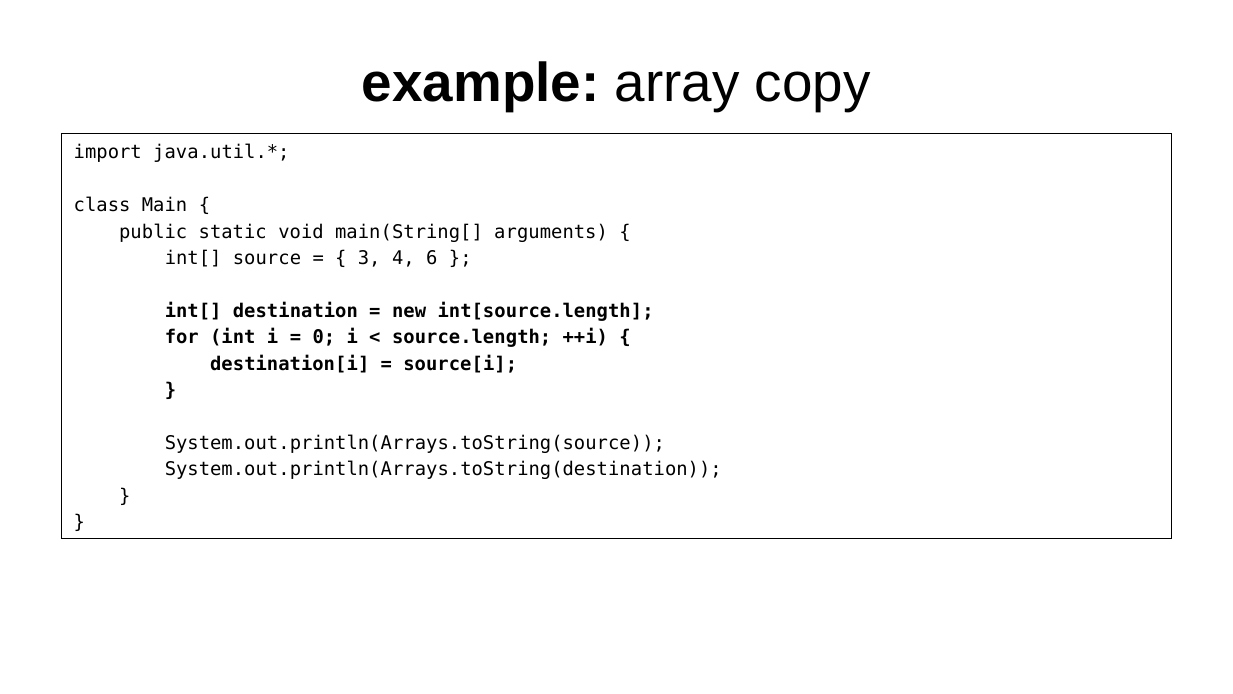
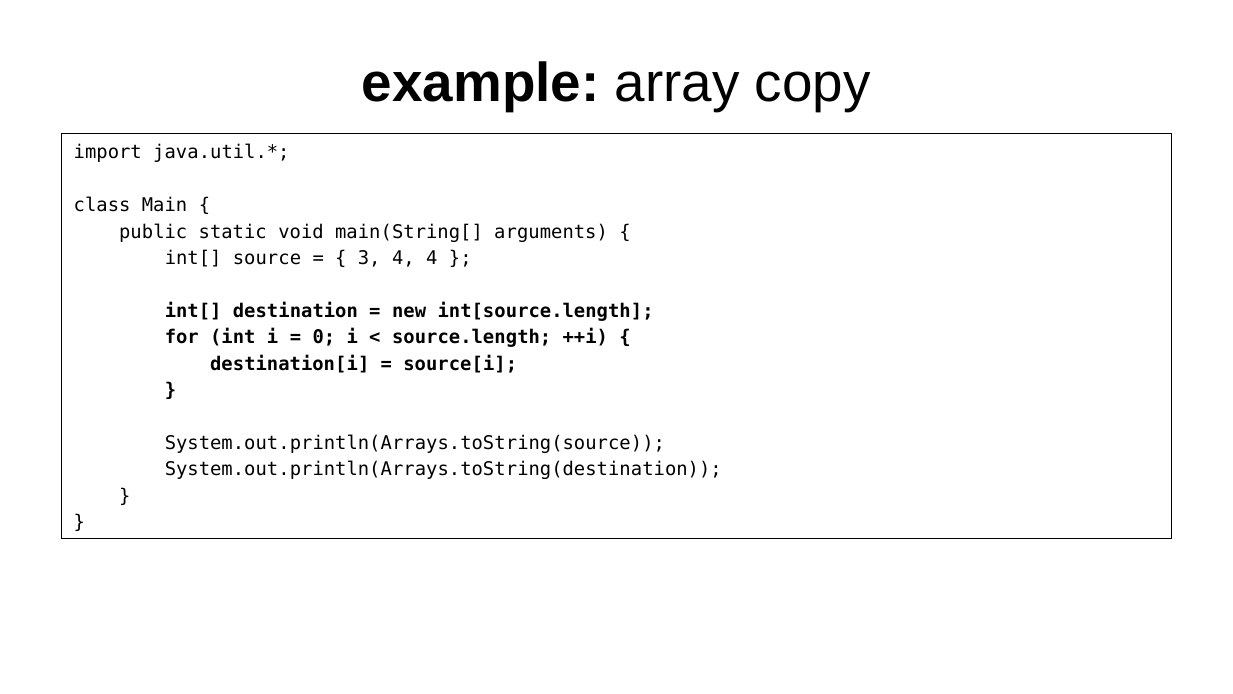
4 6: 6 -> 4
